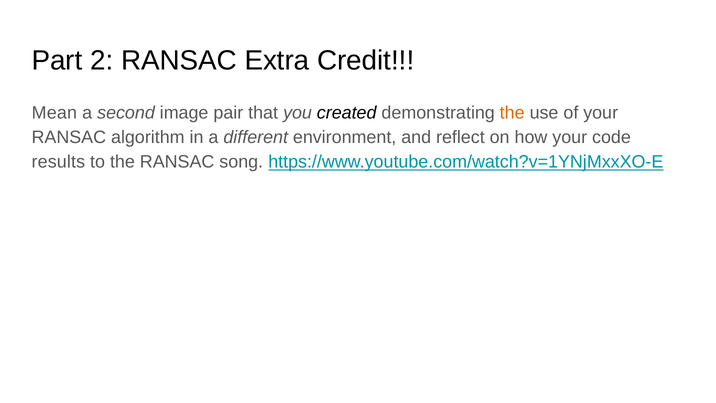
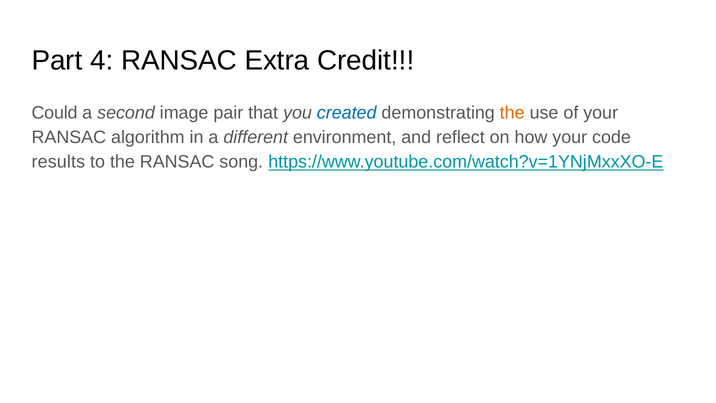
2: 2 -> 4
Mean: Mean -> Could
created colour: black -> blue
